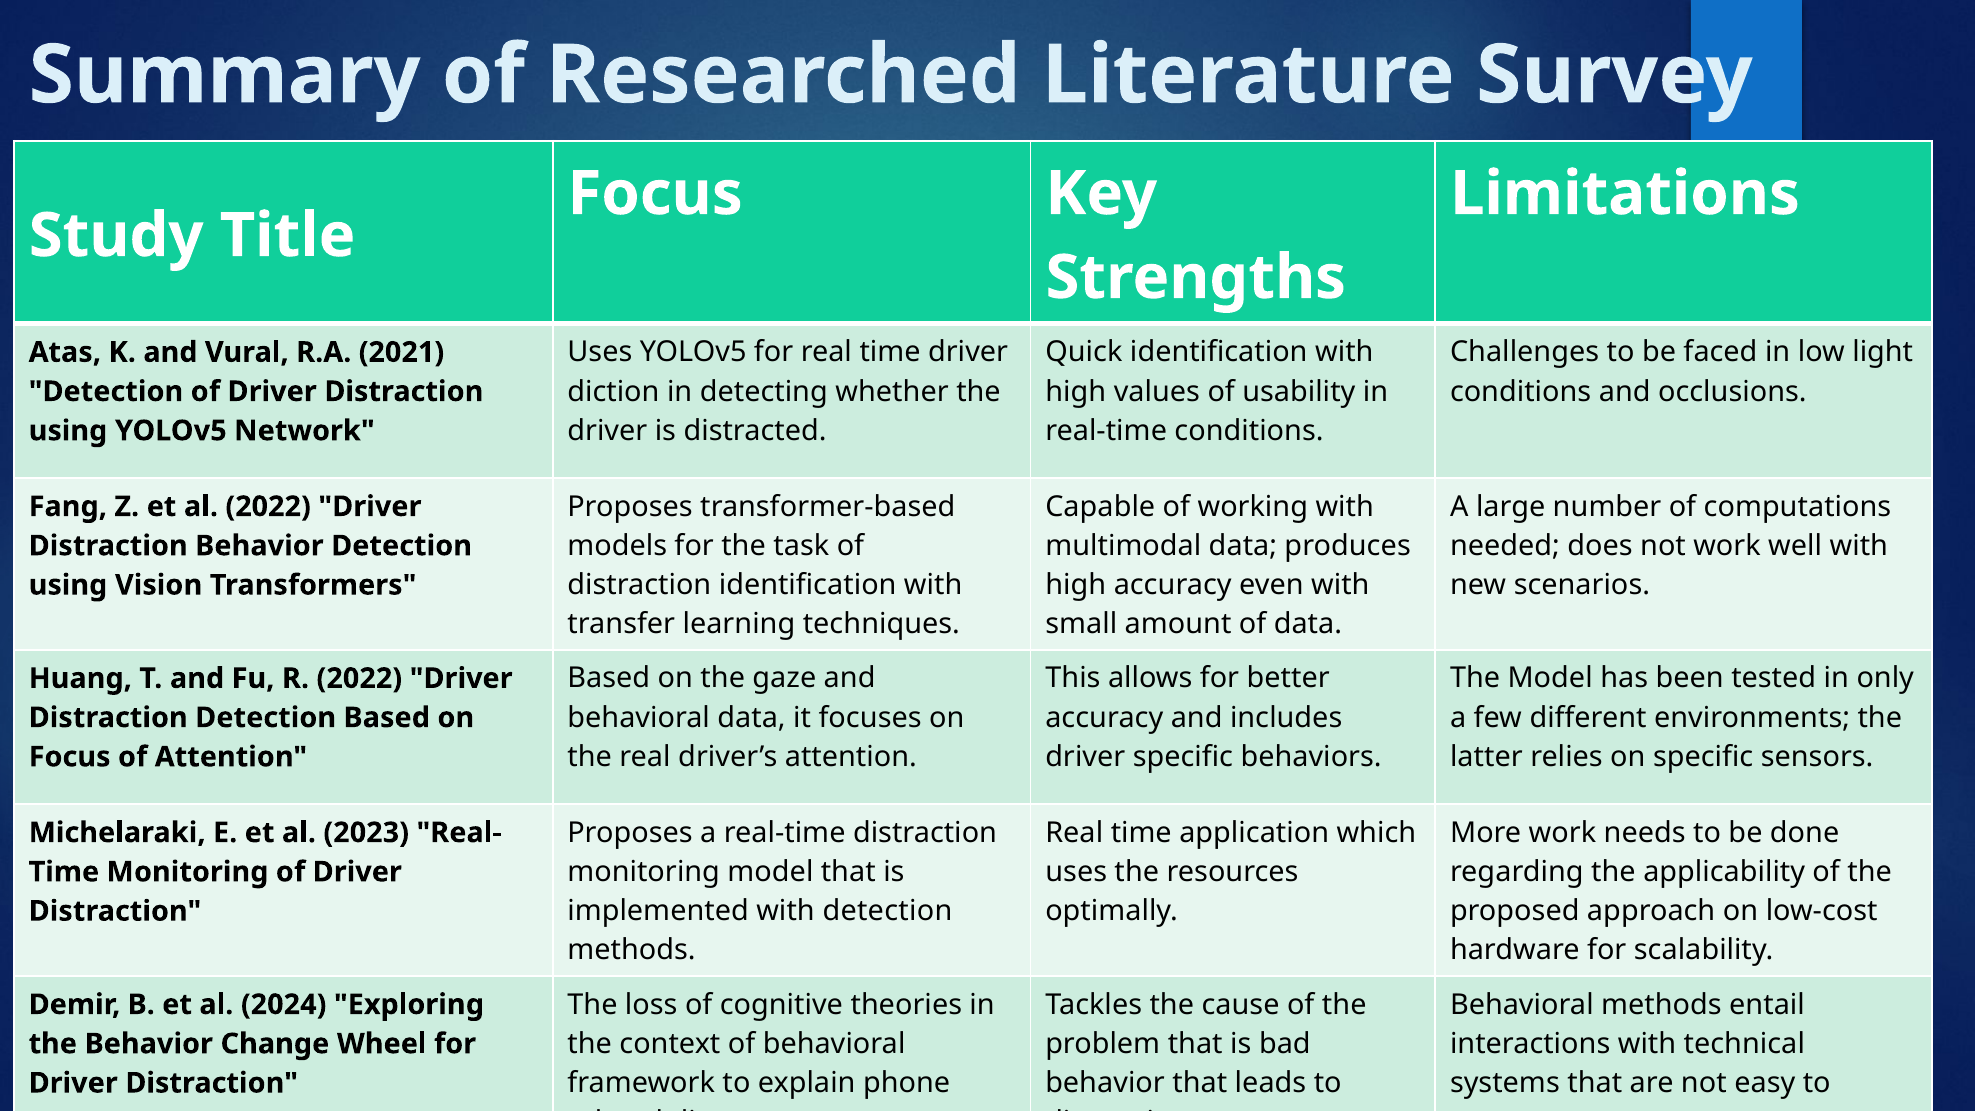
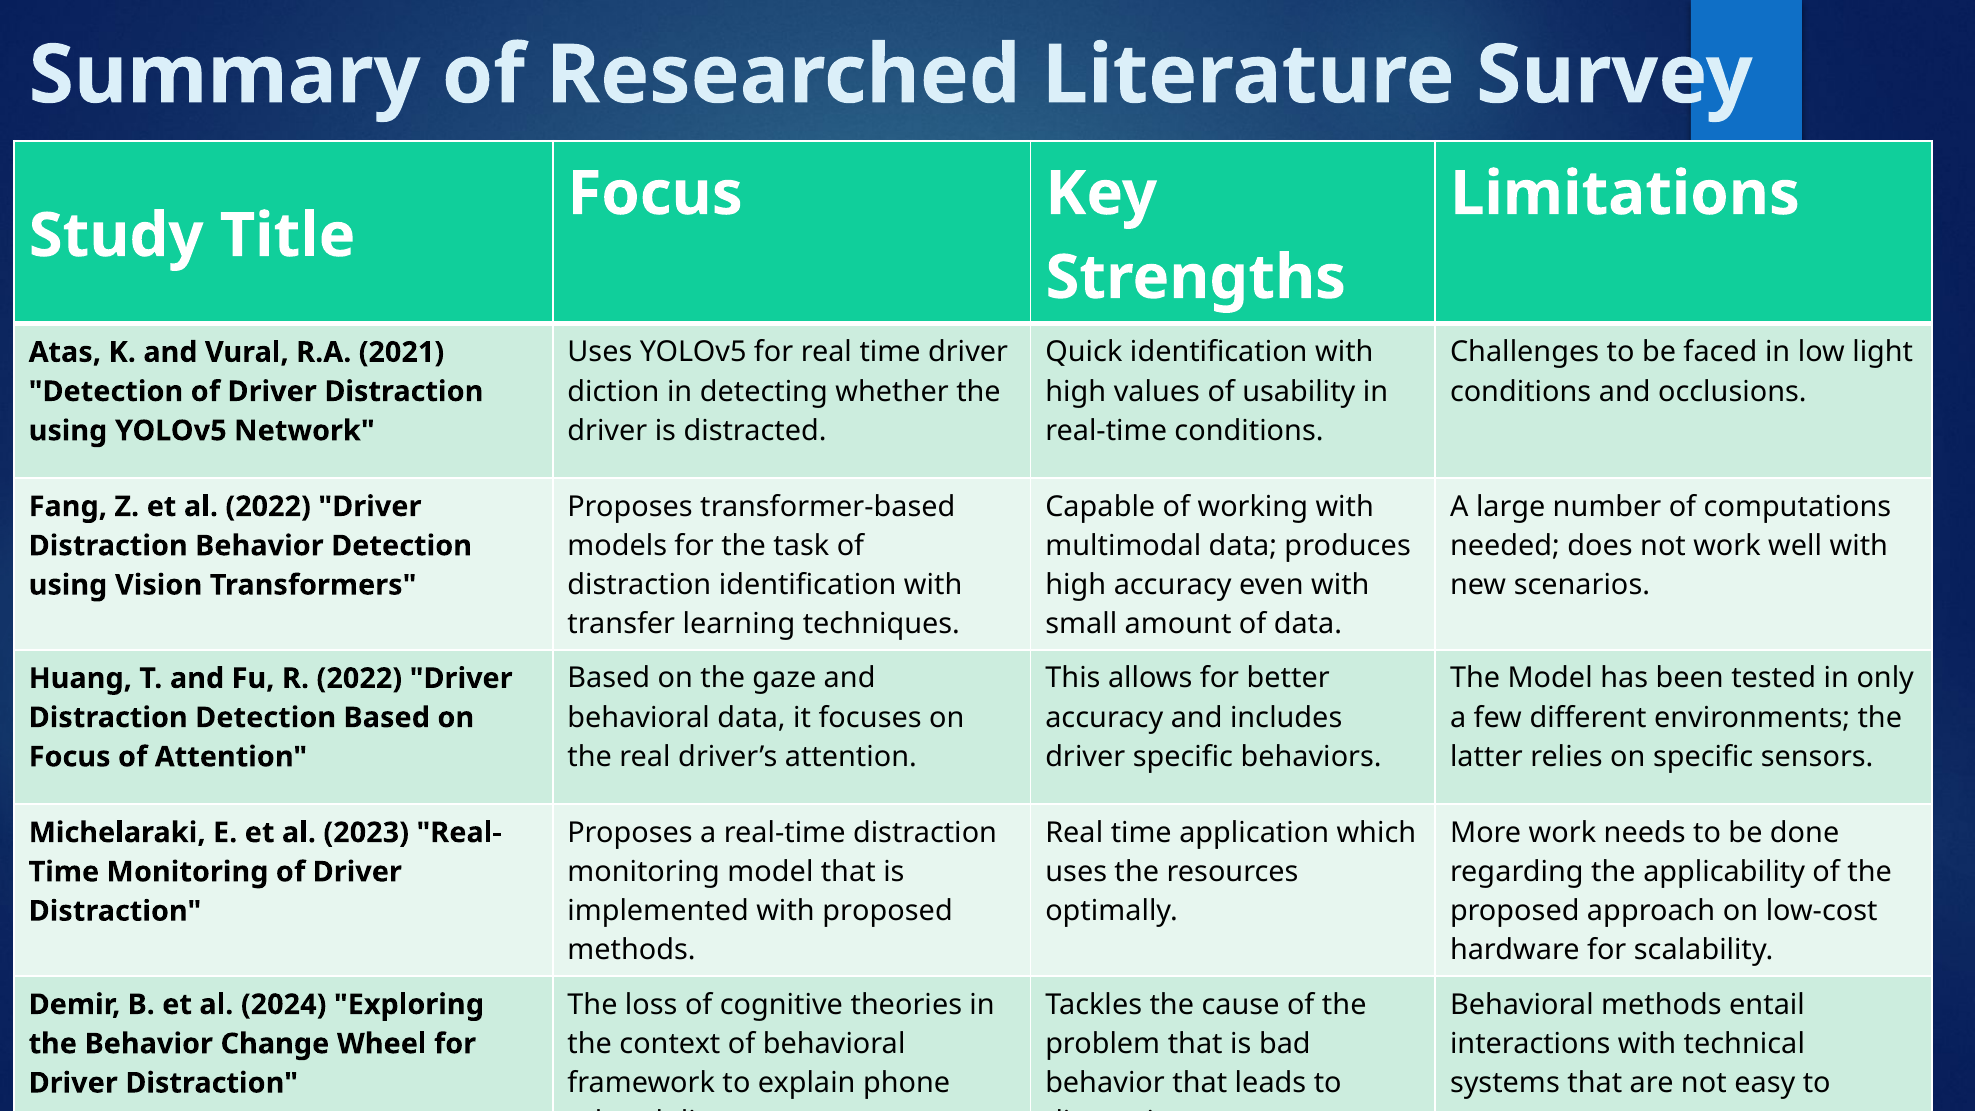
with detection: detection -> proposed
